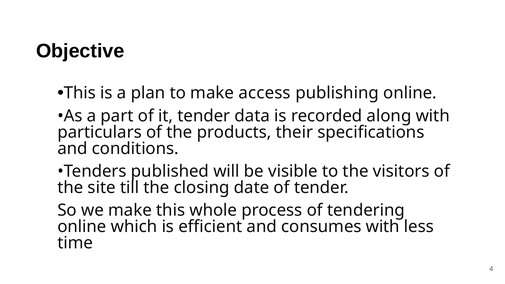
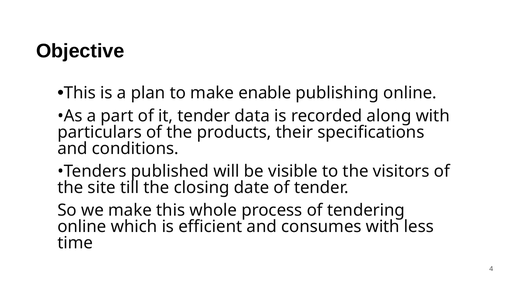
access: access -> enable
